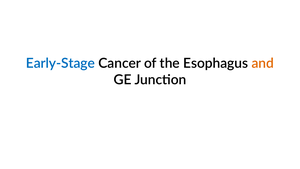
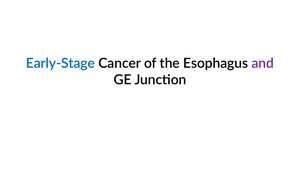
and colour: orange -> purple
